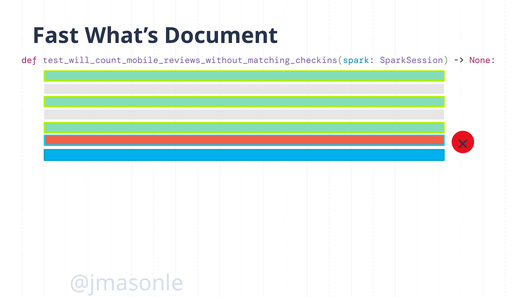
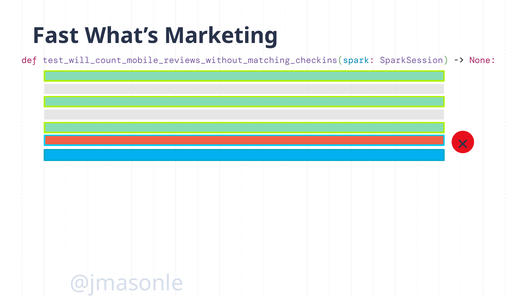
Document: Document -> Marketing
